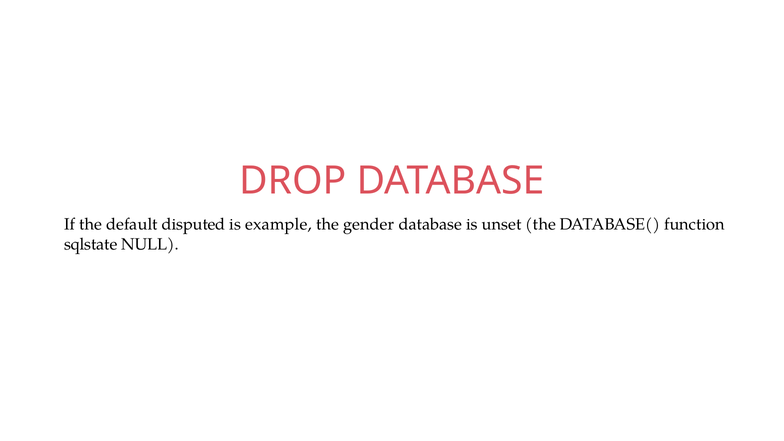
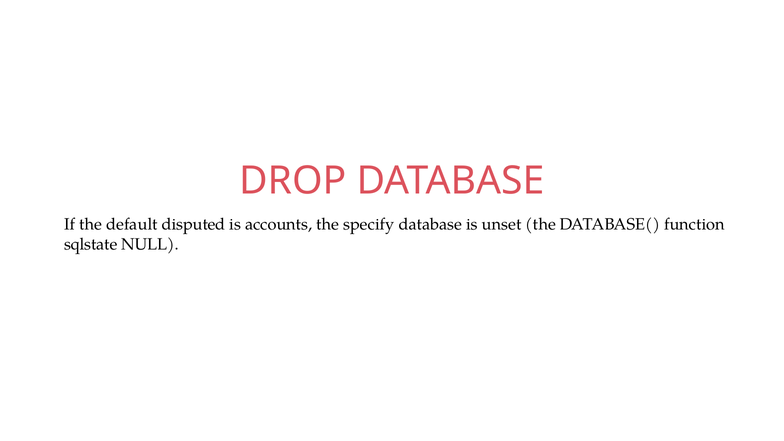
example: example -> accounts
gender: gender -> specify
